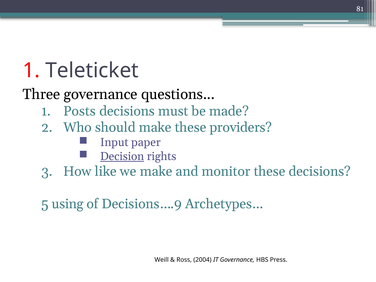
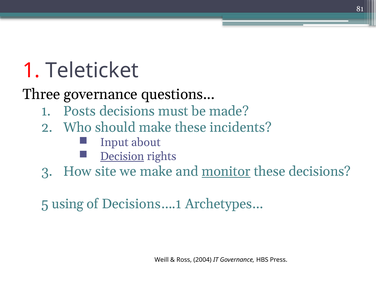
providers: providers -> incidents
paper: paper -> about
like: like -> site
monitor underline: none -> present
Decisions….9: Decisions….9 -> Decisions….1
